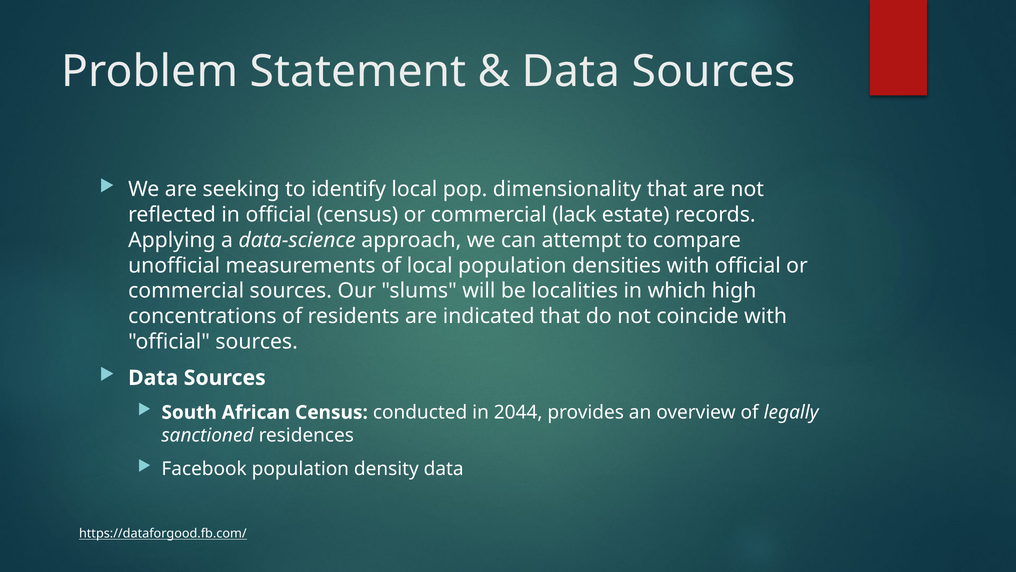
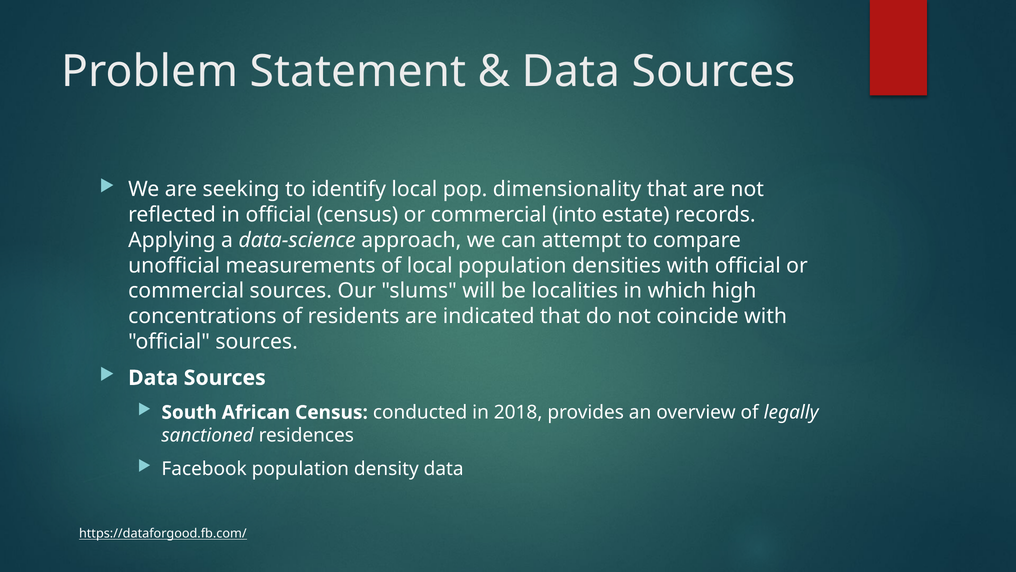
lack: lack -> into
2044: 2044 -> 2018
